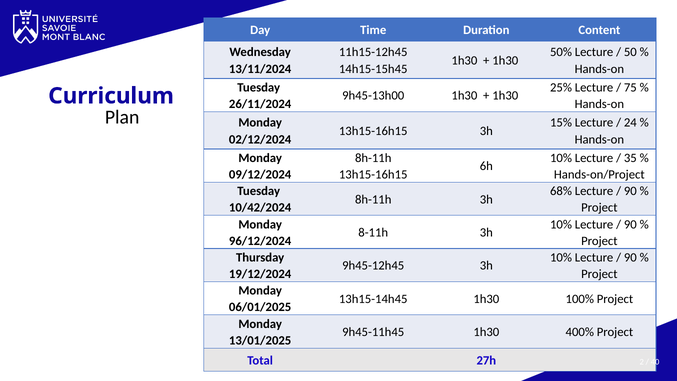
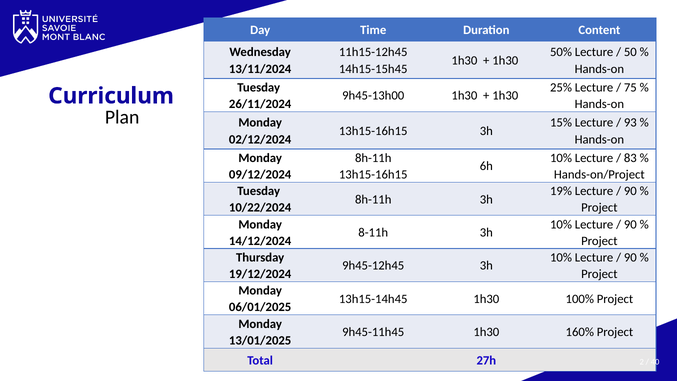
24: 24 -> 93
35: 35 -> 83
68%: 68% -> 19%
10/42/2024: 10/42/2024 -> 10/22/2024
96/12/2024: 96/12/2024 -> 14/12/2024
400%: 400% -> 160%
